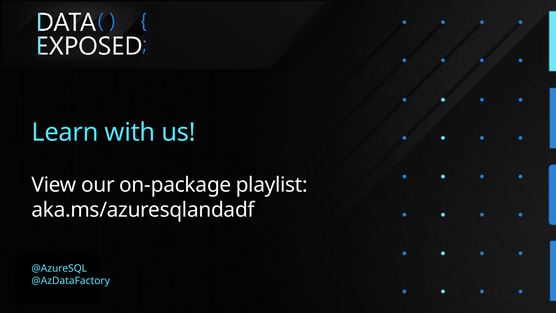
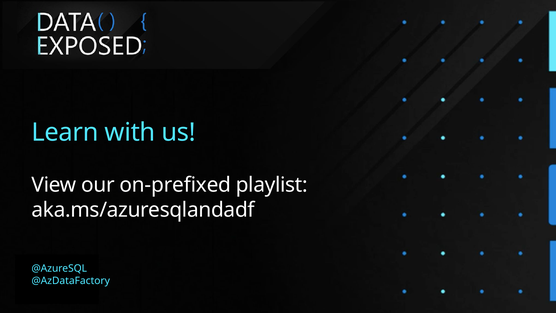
on-package: on-package -> on-prefixed
